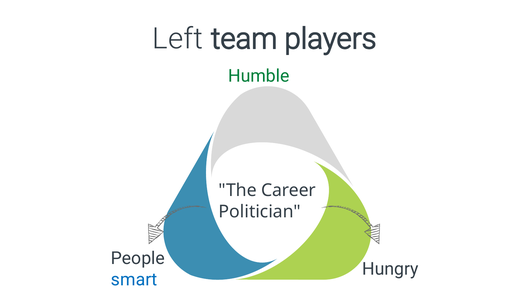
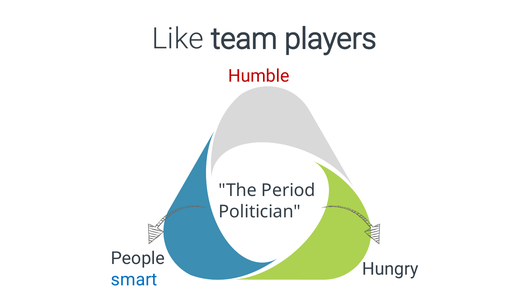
Left: Left -> Like
Humble colour: green -> red
Career: Career -> Period
